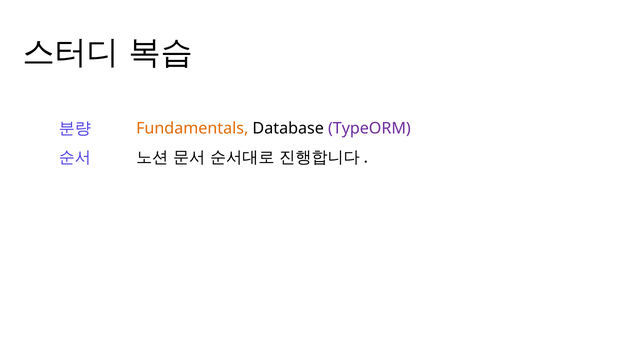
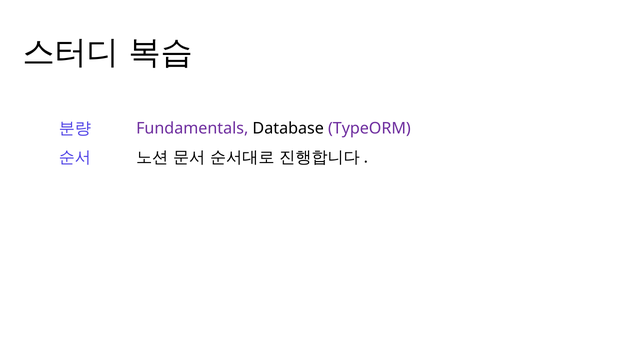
Fundamentals colour: orange -> purple
